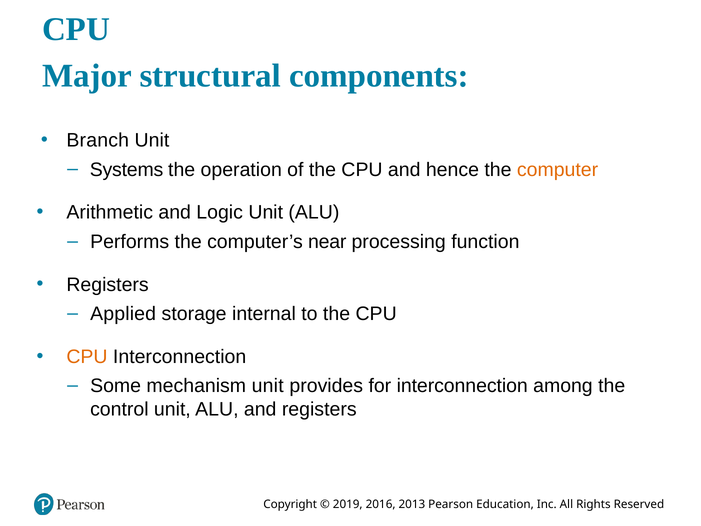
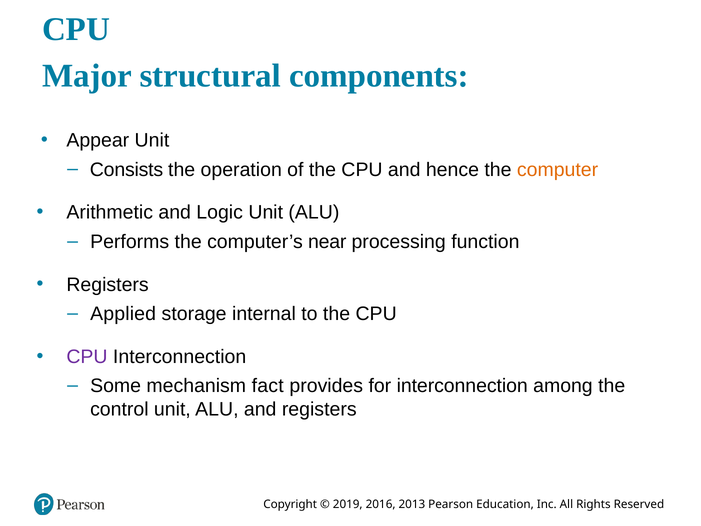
Branch: Branch -> Appear
Systems: Systems -> Consists
CPU at (87, 357) colour: orange -> purple
mechanism unit: unit -> fact
